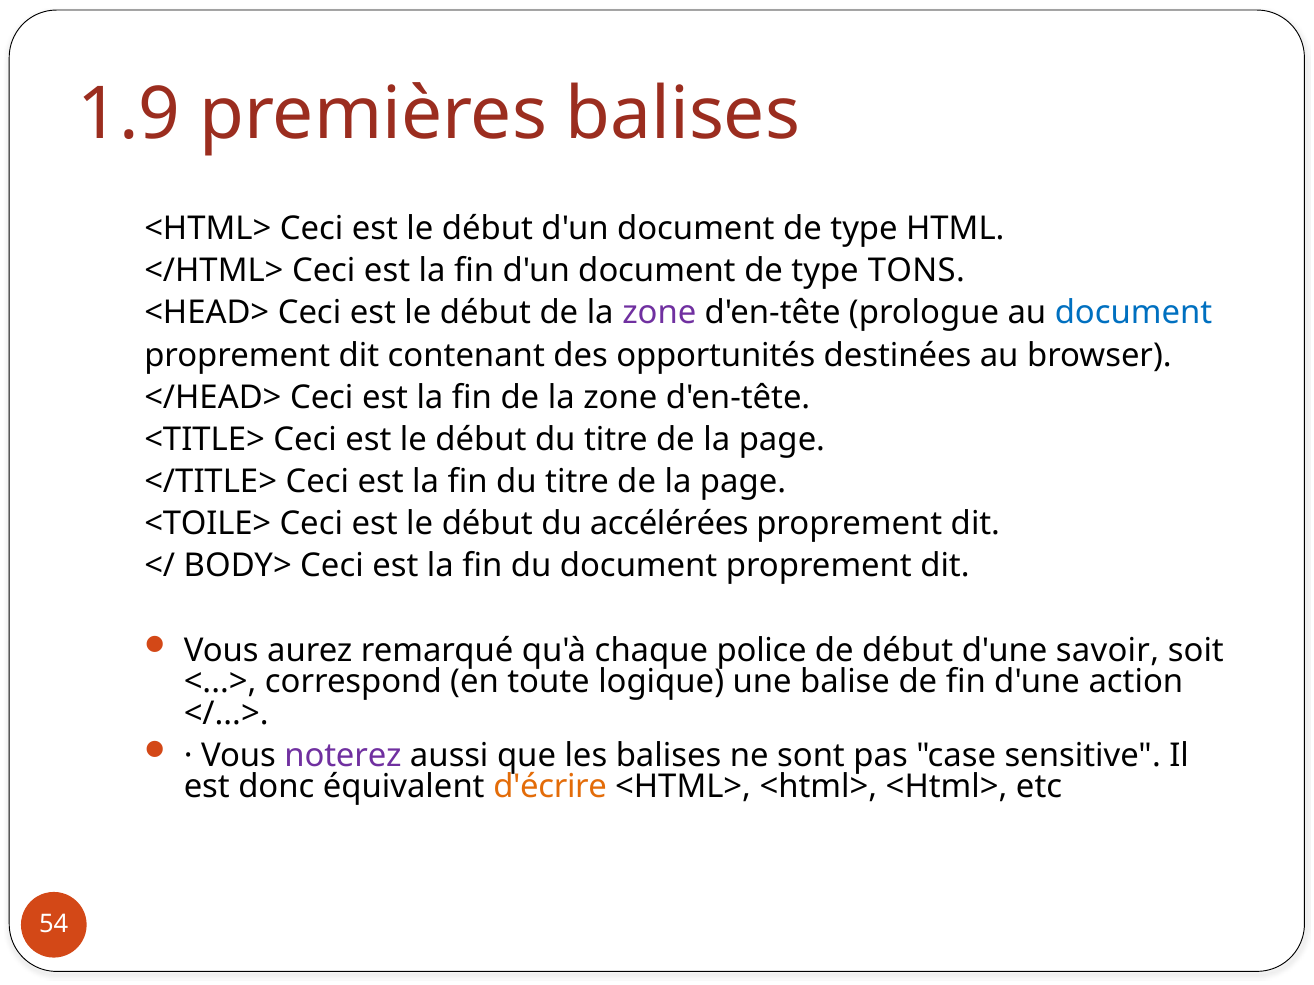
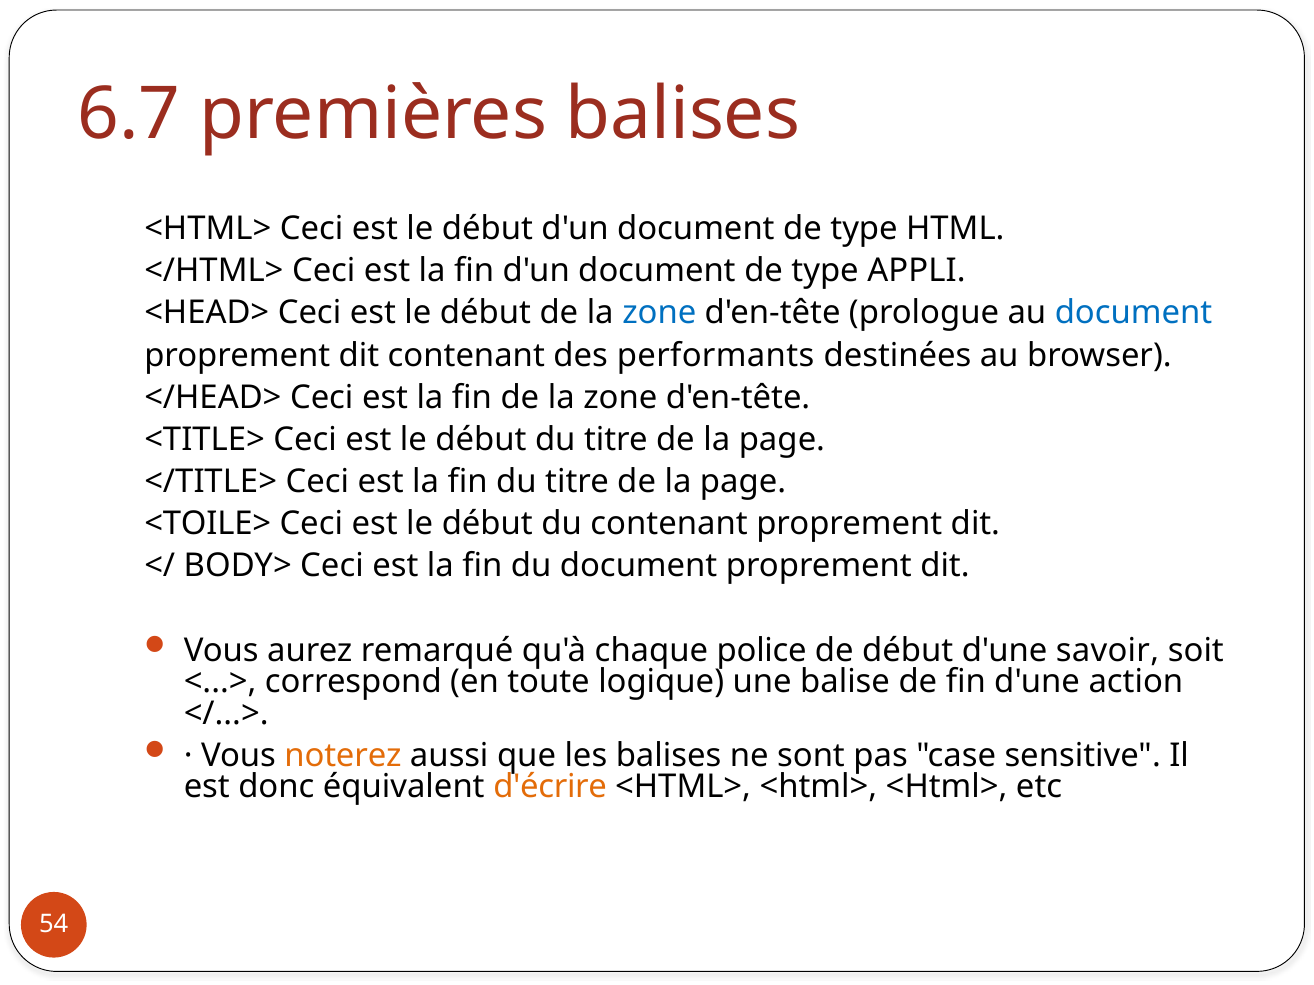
1.9: 1.9 -> 6.7
TONS: TONS -> APPLI
zone at (659, 313) colour: purple -> blue
opportunités: opportunités -> performants
du accélérées: accélérées -> contenant
noterez colour: purple -> orange
